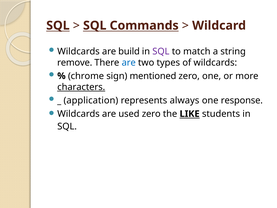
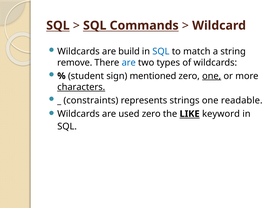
SQL at (161, 51) colour: purple -> blue
chrome: chrome -> student
one at (212, 76) underline: none -> present
application: application -> constraints
always: always -> strings
response: response -> readable
students: students -> keyword
